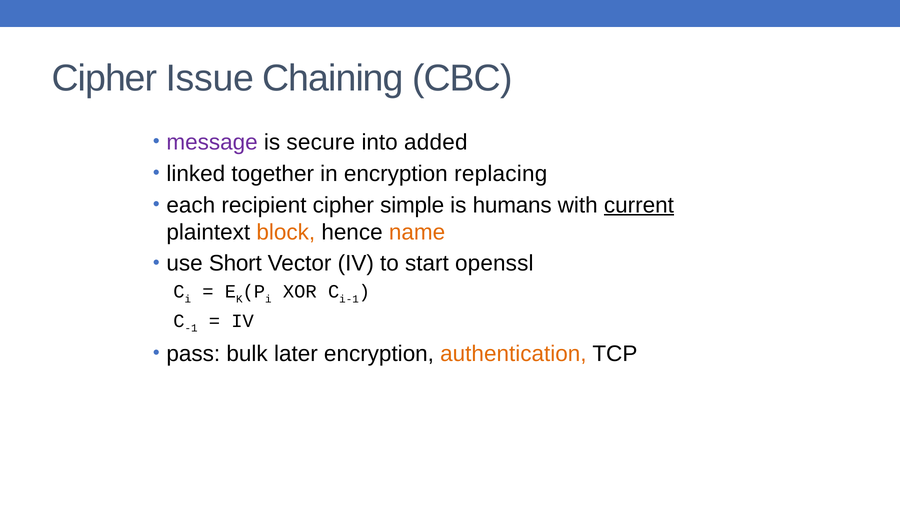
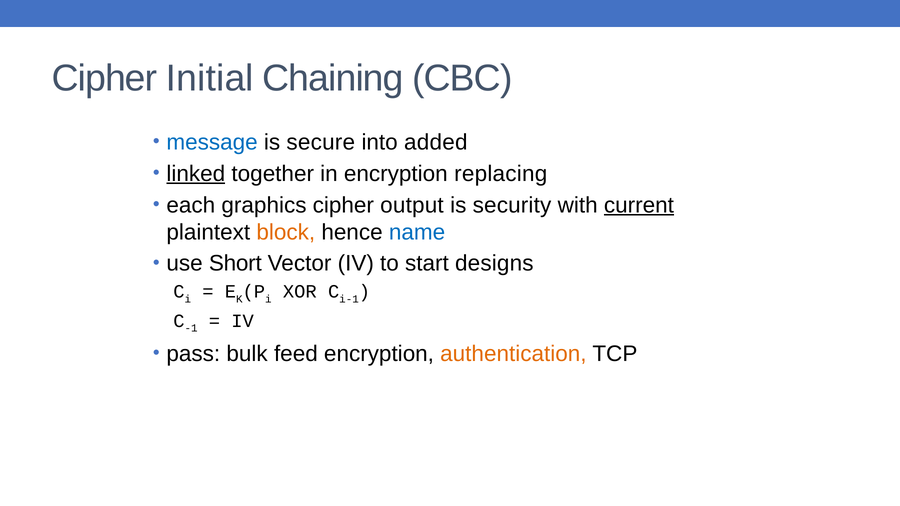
Issue: Issue -> Initial
message colour: purple -> blue
linked underline: none -> present
recipient: recipient -> graphics
simple: simple -> output
humans: humans -> security
name colour: orange -> blue
openssl: openssl -> designs
later: later -> feed
